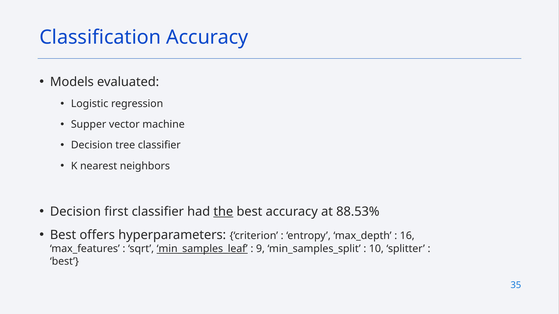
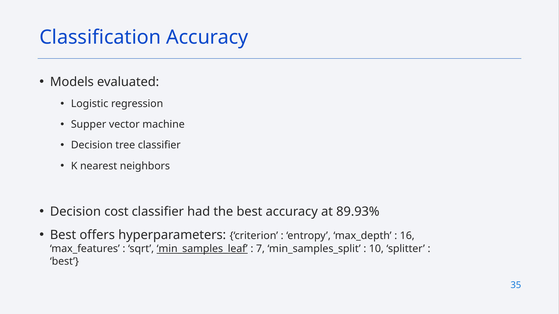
first: first -> cost
the underline: present -> none
88.53%: 88.53% -> 89.93%
9: 9 -> 7
